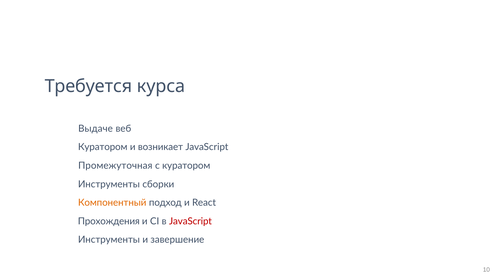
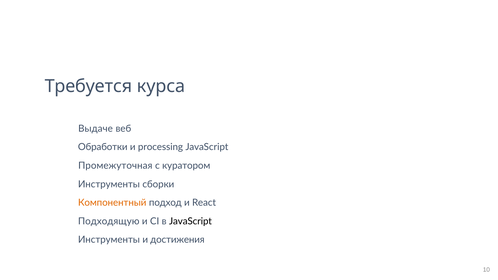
Куратором at (103, 147): Куратором -> Обработки
возникает: возникает -> processing
Прохождения: Прохождения -> Подходящую
JavaScript at (190, 221) colour: red -> black
завершение: завершение -> достижения
